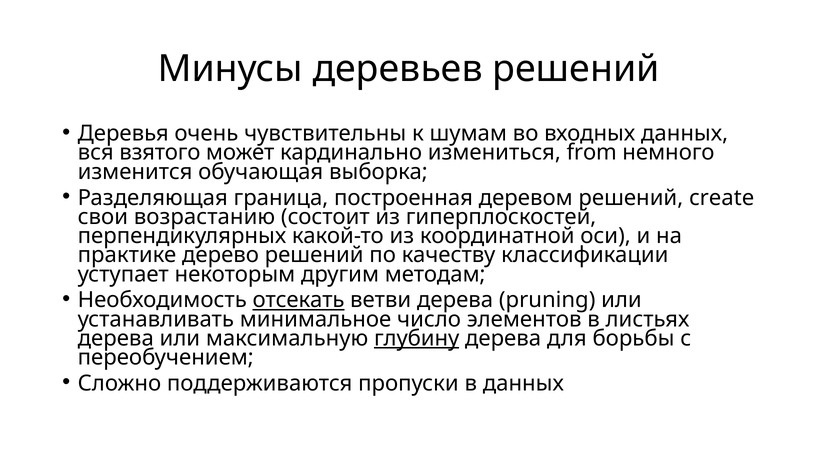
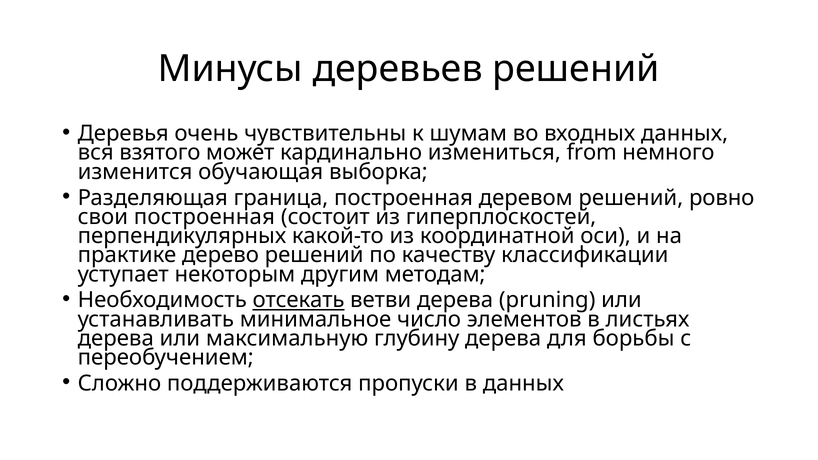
create: create -> ровно
свои возрастанию: возрастанию -> построенная
глубину underline: present -> none
